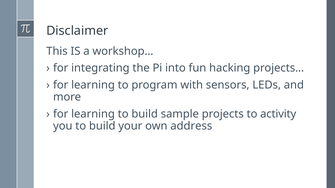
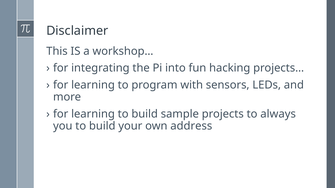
activity: activity -> always
